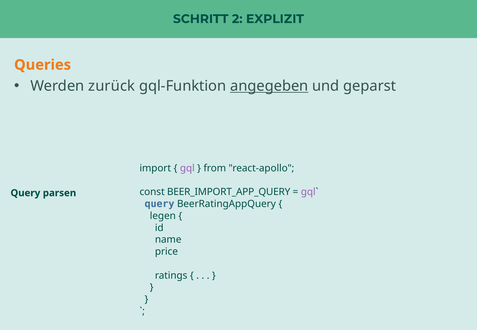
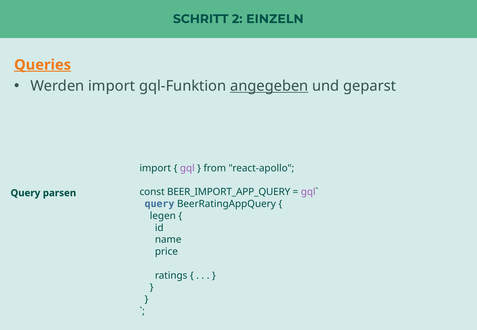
EXPLIZIT: EXPLIZIT -> EINZELN
Queries underline: none -> present
Werden zurück: zurück -> import
